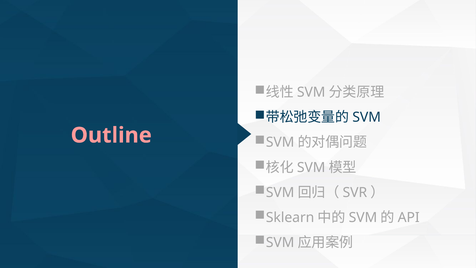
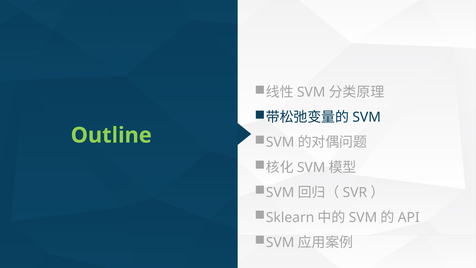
Outline colour: pink -> light green
